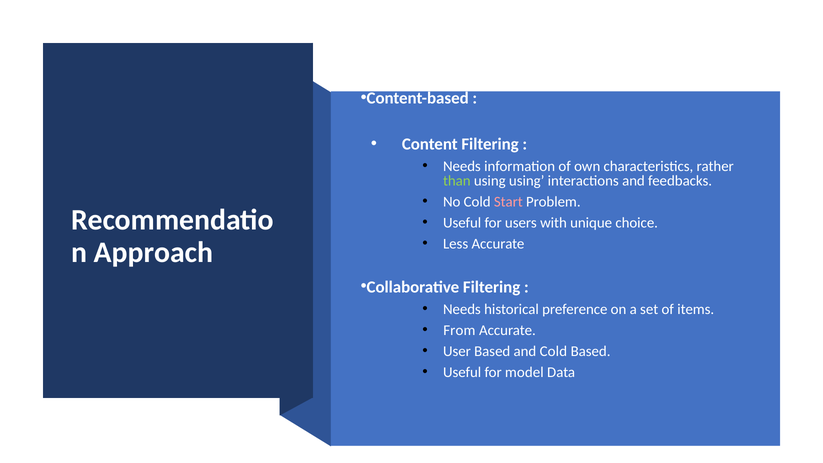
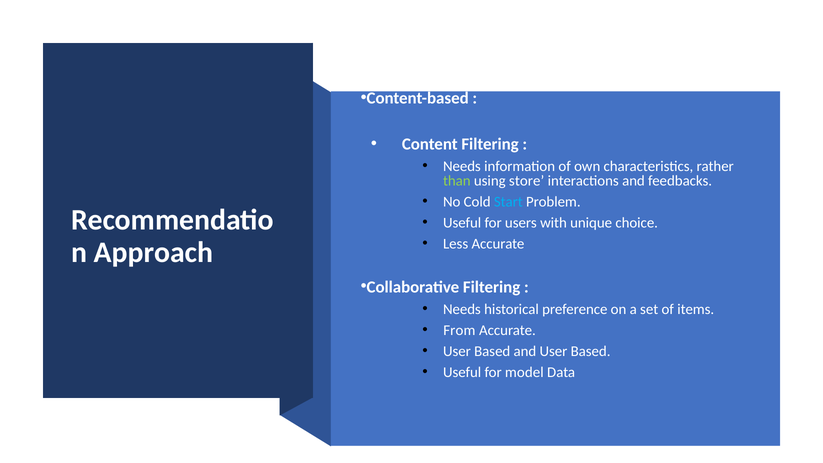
using using: using -> store
Start colour: pink -> light blue
and Cold: Cold -> User
